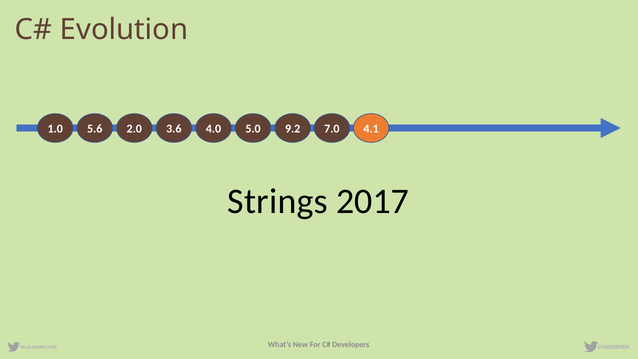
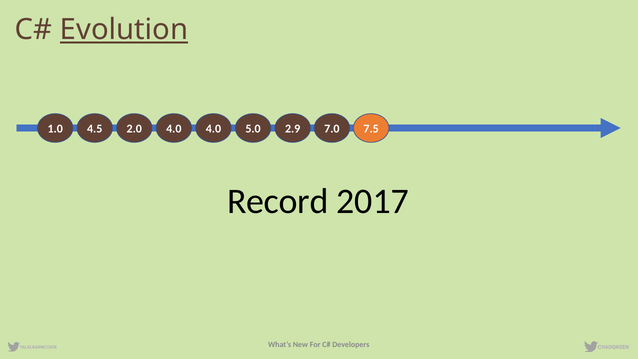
Evolution underline: none -> present
5.6: 5.6 -> 4.5
2.0 3.6: 3.6 -> 4.0
9.2: 9.2 -> 2.9
4.1: 4.1 -> 7.5
Strings: Strings -> Record
